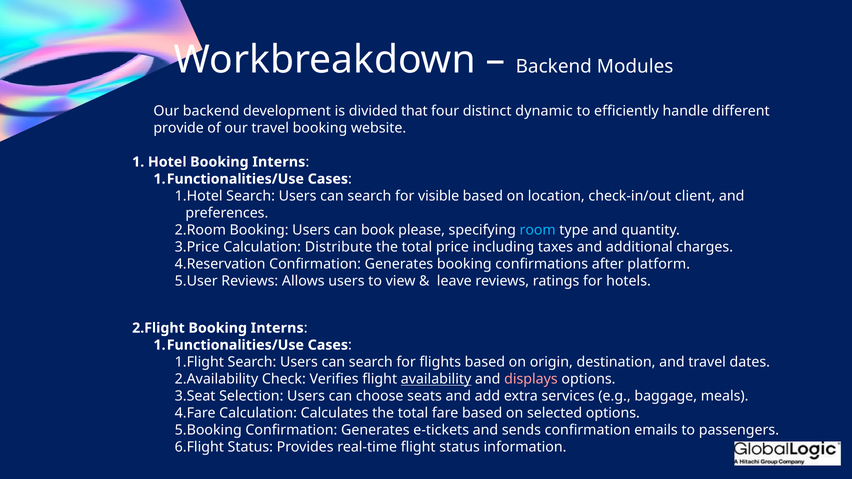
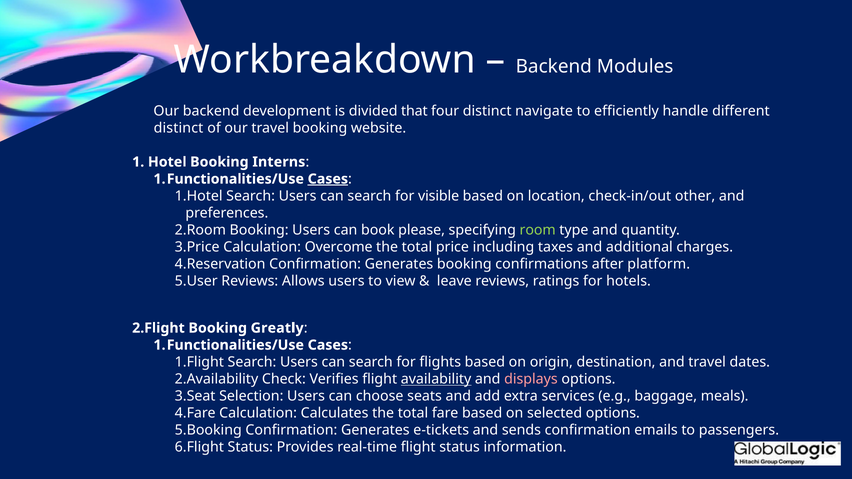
dynamic: dynamic -> navigate
provide at (179, 128): provide -> distinct
Cases at (328, 179) underline: none -> present
client: client -> other
room colour: light blue -> light green
Distribute: Distribute -> Overcome
Interns at (277, 328): Interns -> Greatly
